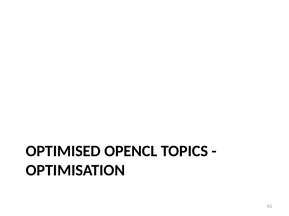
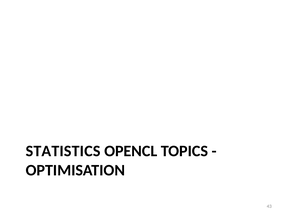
OPTIMISED: OPTIMISED -> STATISTICS
